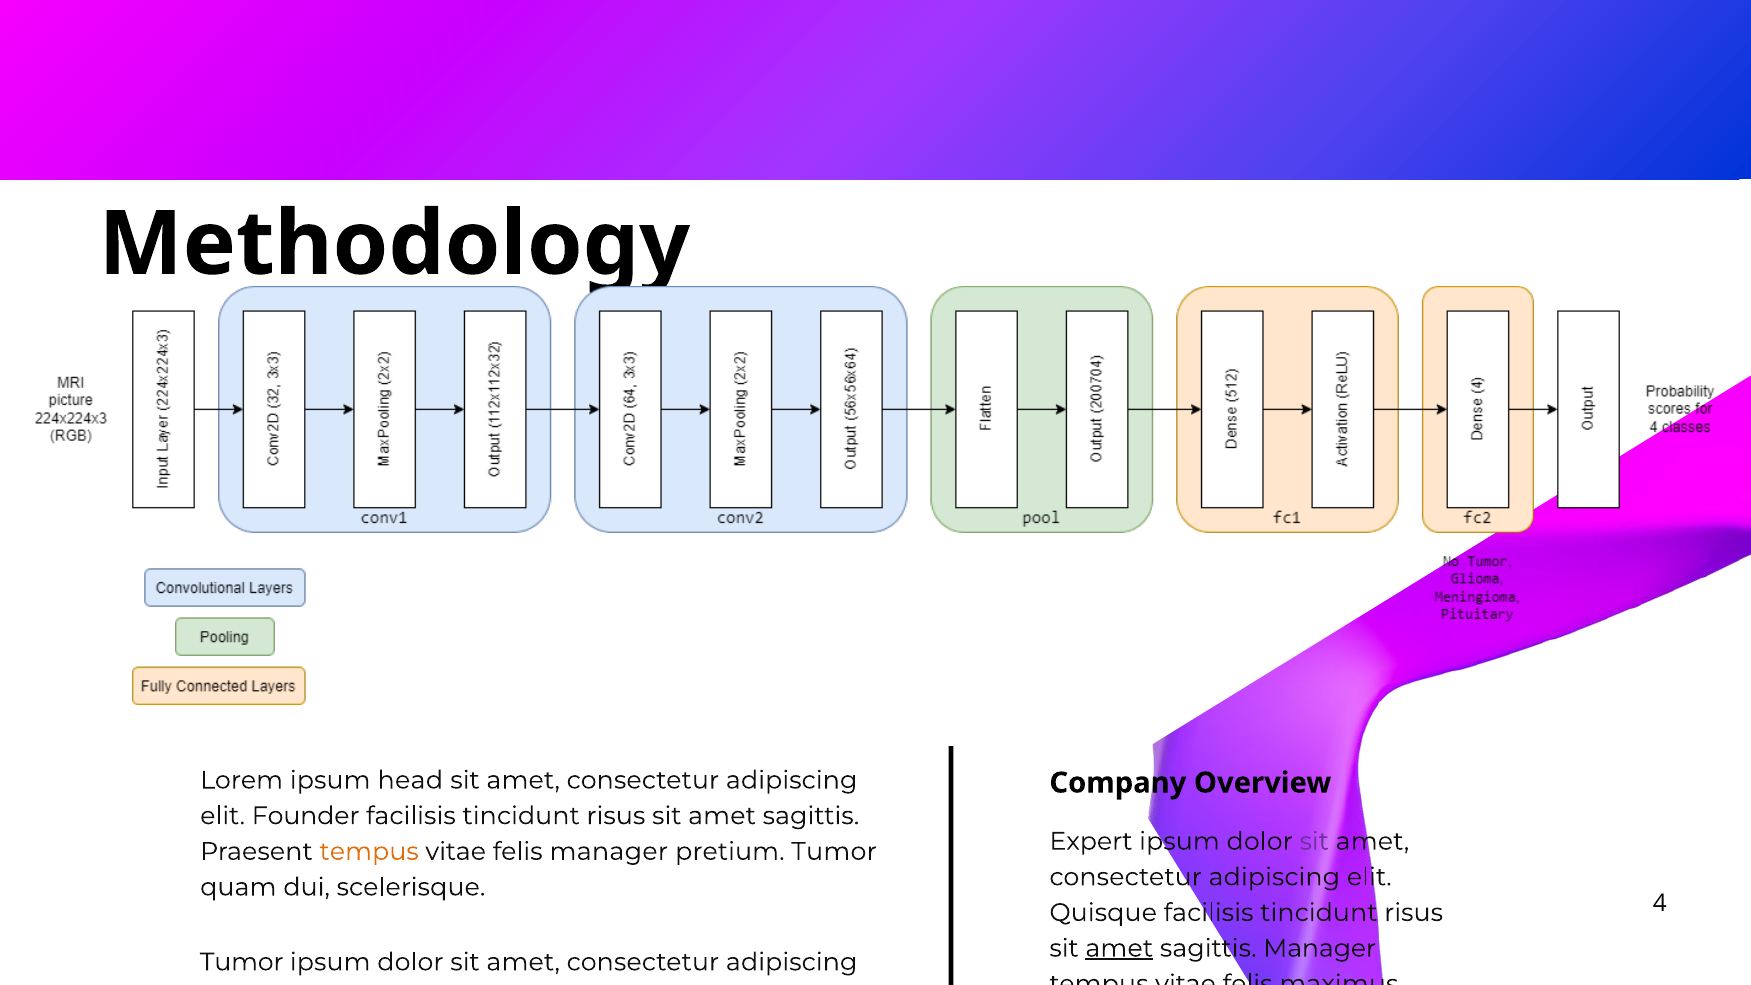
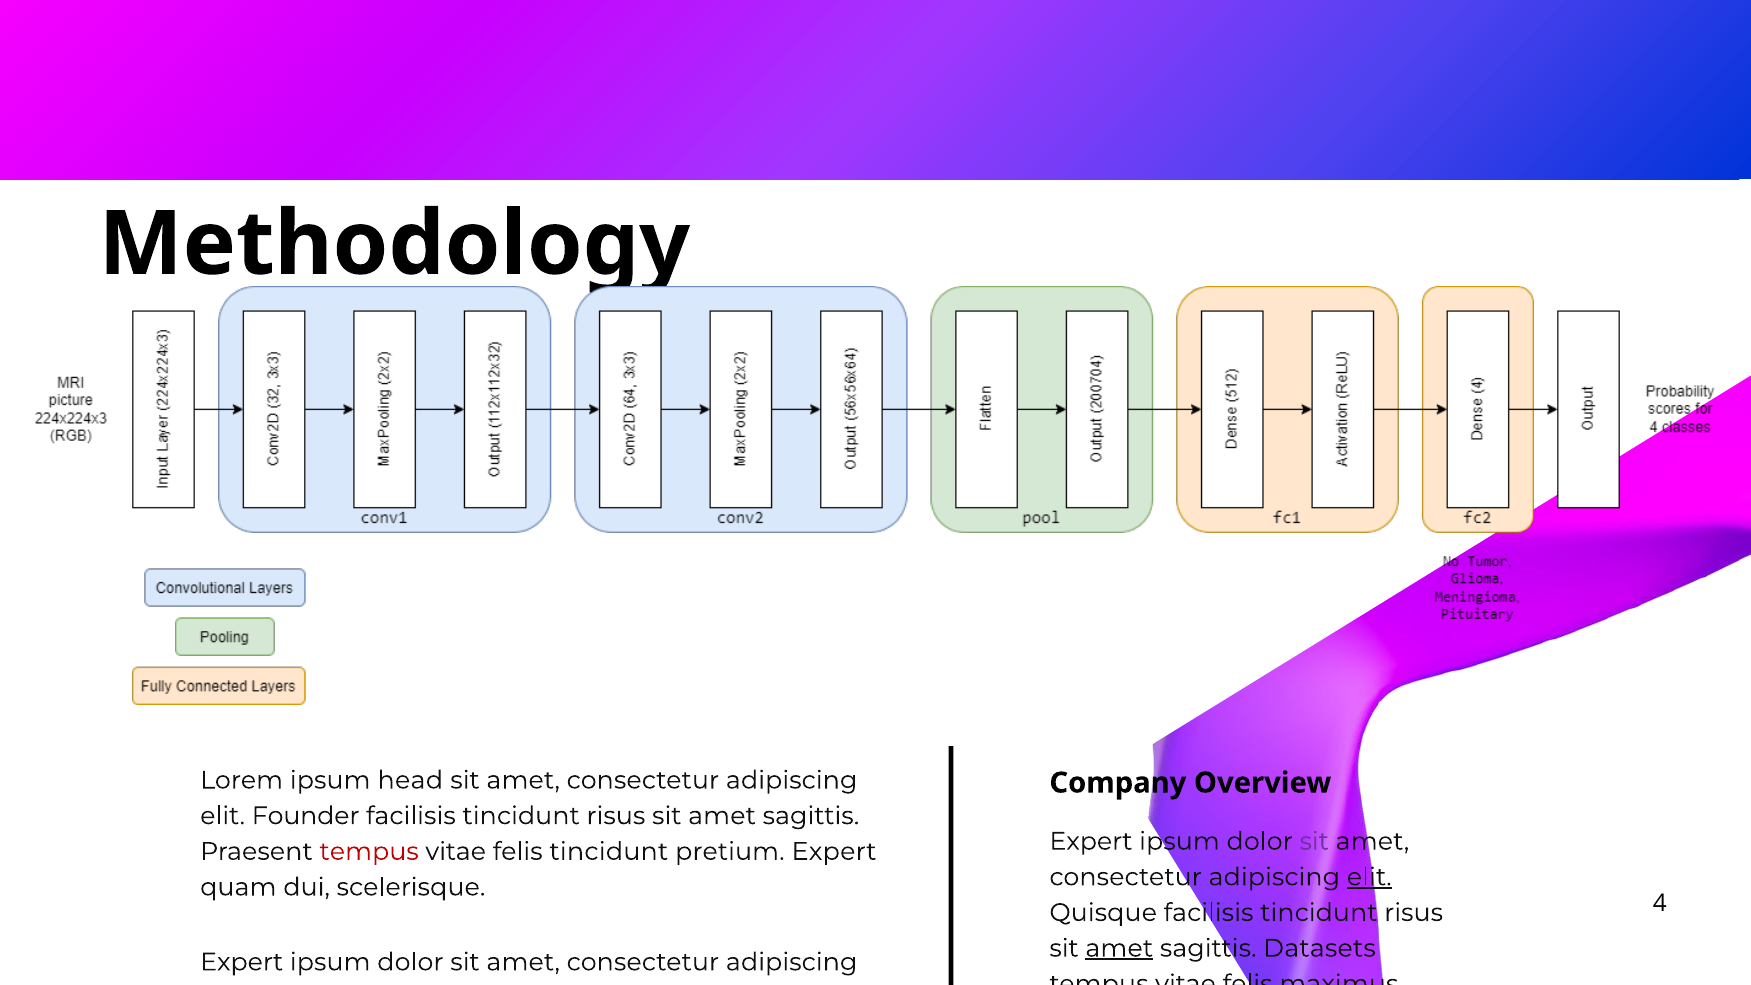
tempus at (369, 851) colour: orange -> red
felis manager: manager -> tincidunt
pretium Tumor: Tumor -> Expert
elit at (1369, 877) underline: none -> present
sagittis Manager: Manager -> Datasets
Tumor at (242, 962): Tumor -> Expert
